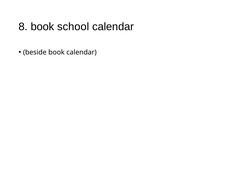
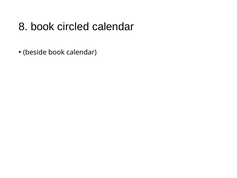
school: school -> circled
